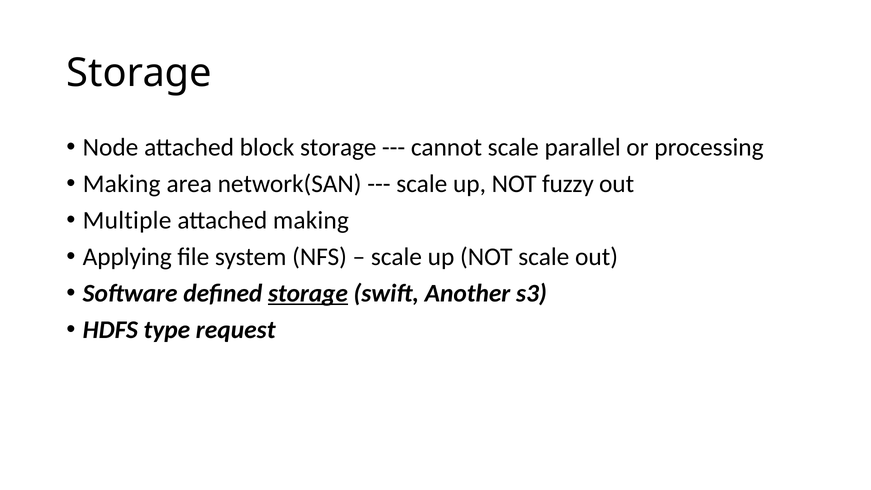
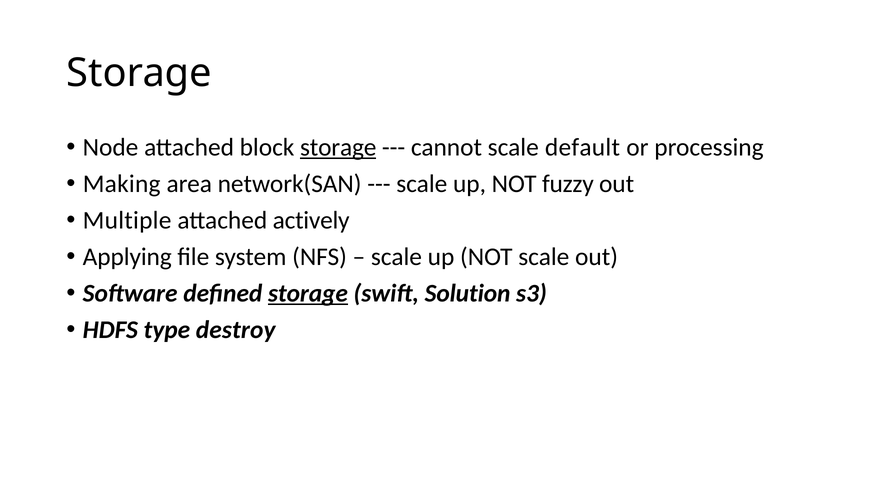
storage at (338, 147) underline: none -> present
parallel: parallel -> default
attached making: making -> actively
Another: Another -> Solution
request: request -> destroy
